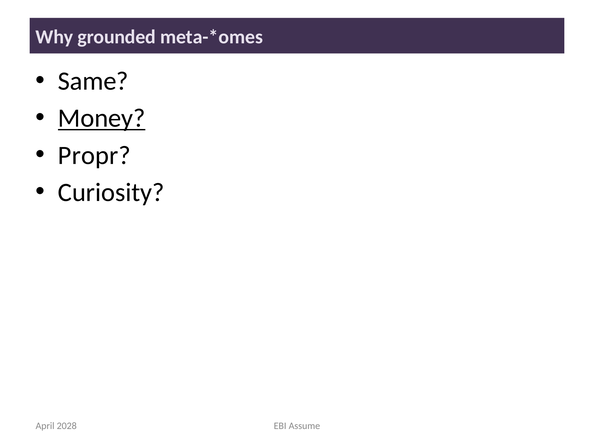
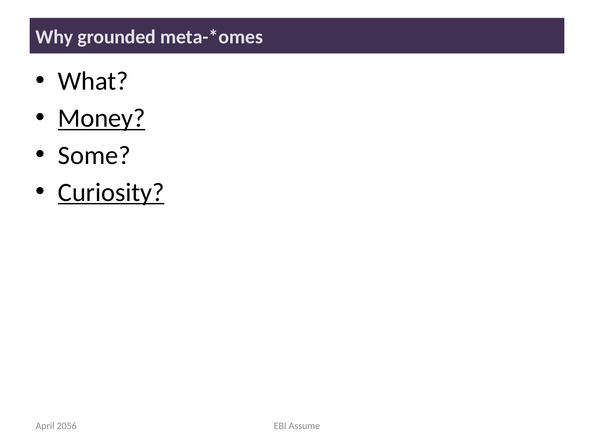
Same: Same -> What
Propr: Propr -> Some
Curiosity underline: none -> present
2028: 2028 -> 2056
